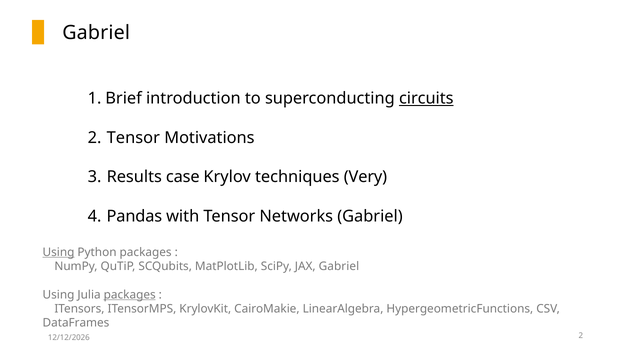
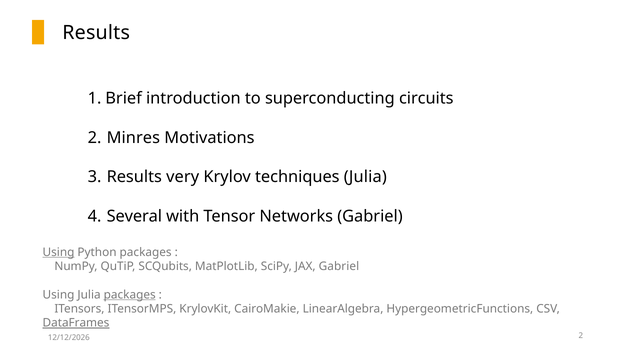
Gabriel at (96, 33): Gabriel -> Results
circuits underline: present -> none
2 Tensor: Tensor -> Minres
case: case -> very
techniques Very: Very -> Julia
Pandas: Pandas -> Several
DataFrames underline: none -> present
